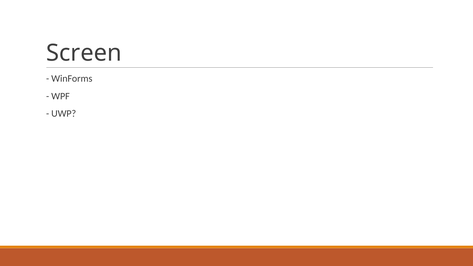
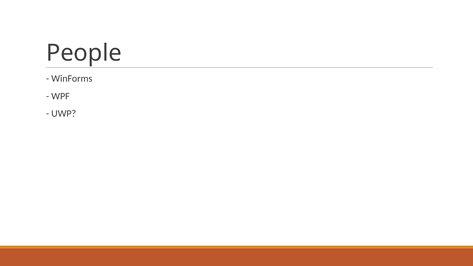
Screen: Screen -> People
